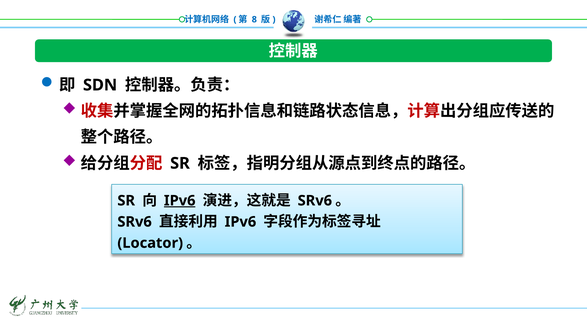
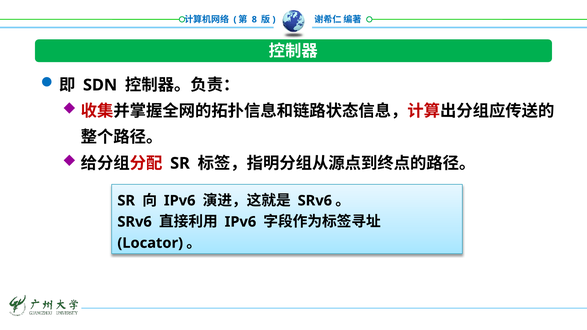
IPv6 at (180, 201) underline: present -> none
